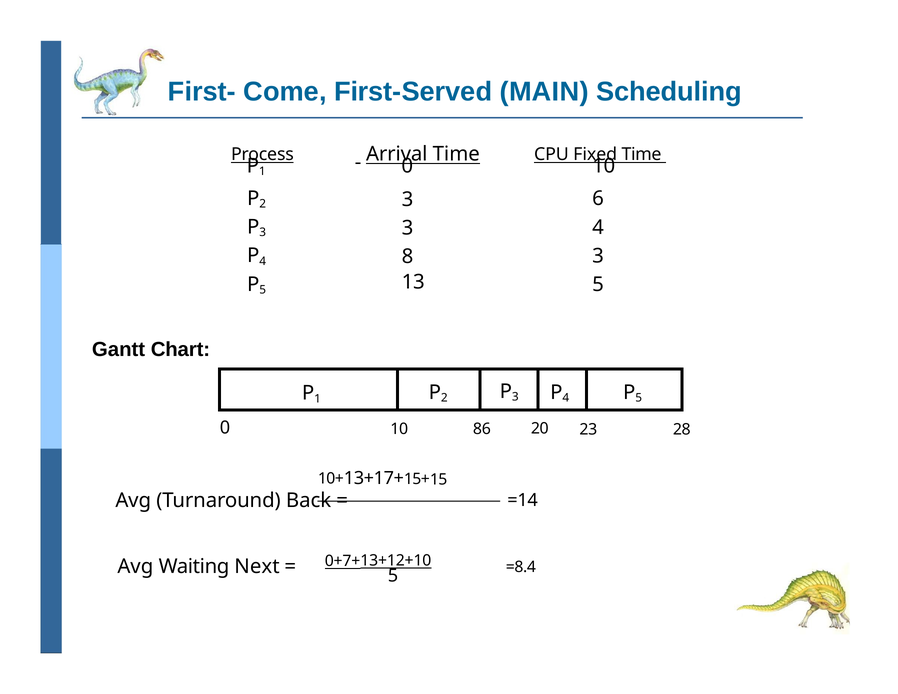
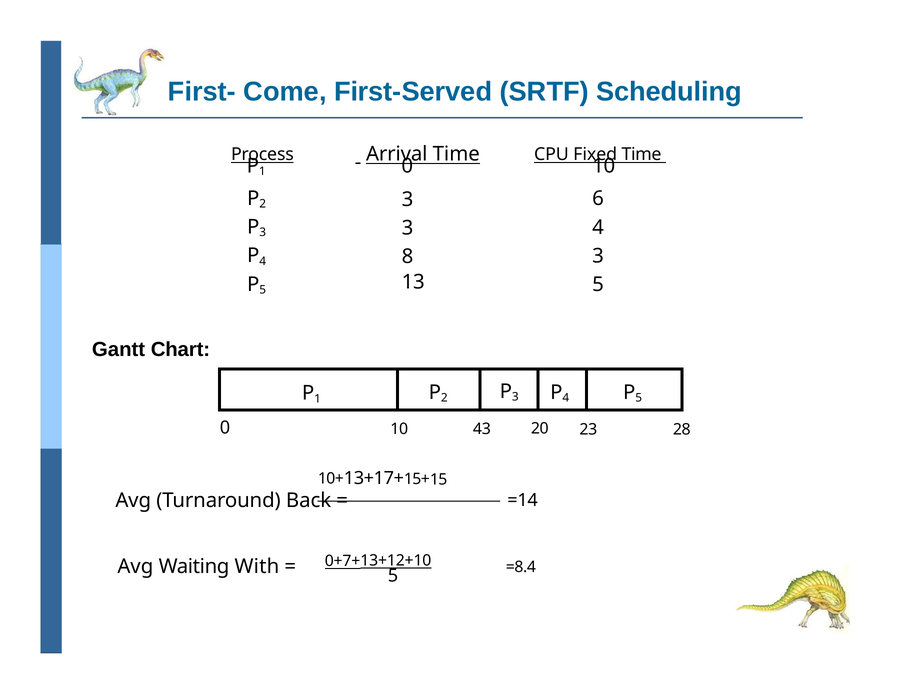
MAIN: MAIN -> SRTF
86: 86 -> 43
Next: Next -> With
